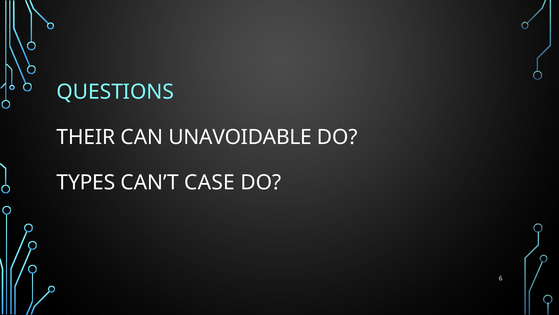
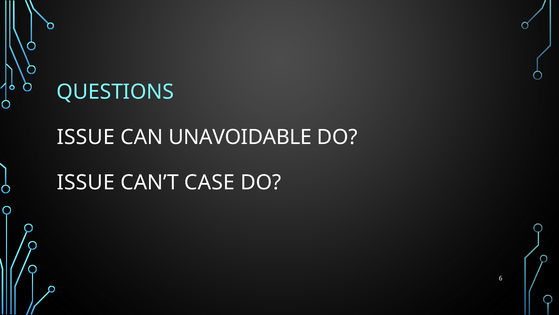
THEIR at (86, 137): THEIR -> ISSUE
TYPES at (86, 182): TYPES -> ISSUE
